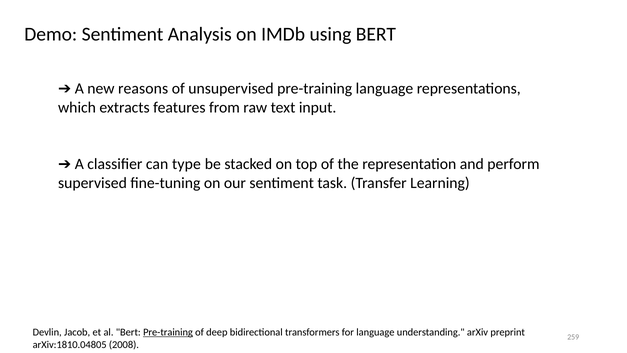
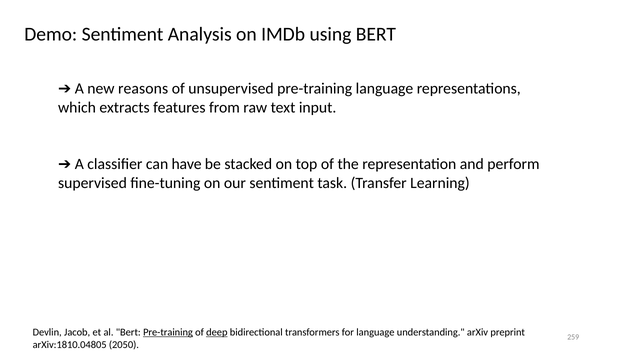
type: type -> have
deep underline: none -> present
2008: 2008 -> 2050
